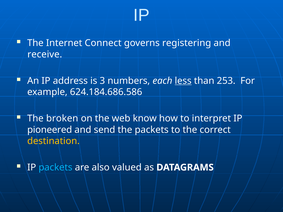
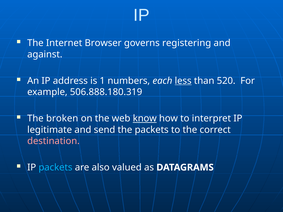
Connect: Connect -> Browser
receive: receive -> against
3: 3 -> 1
253: 253 -> 520
624.184.686.586: 624.184.686.586 -> 506.888.180.319
know underline: none -> present
pioneered: pioneered -> legitimate
destination colour: yellow -> pink
